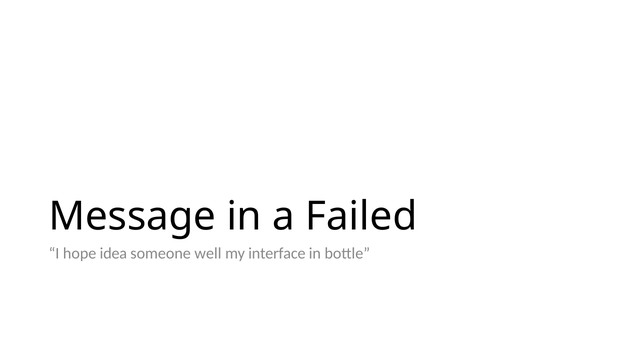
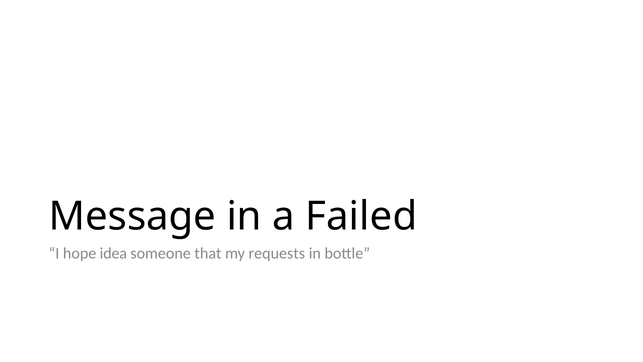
well: well -> that
interface: interface -> requests
